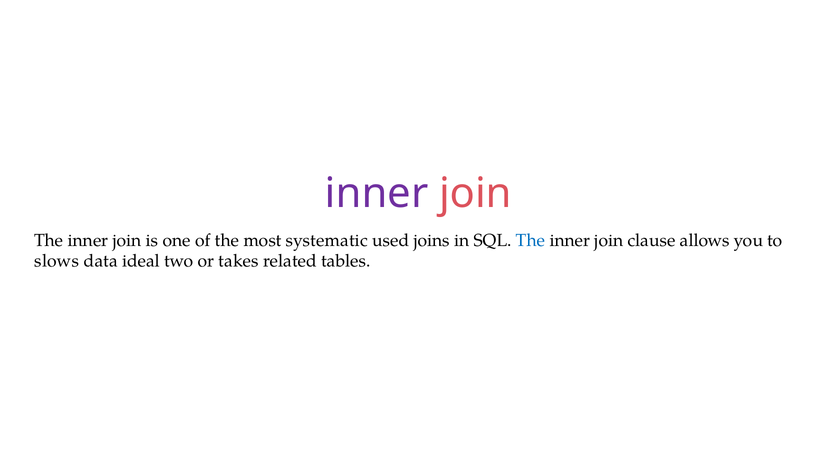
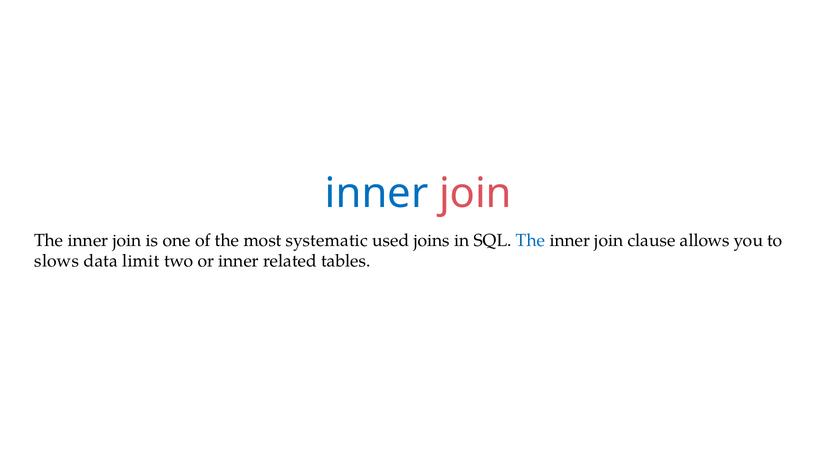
inner at (377, 193) colour: purple -> blue
ideal: ideal -> limit
or takes: takes -> inner
